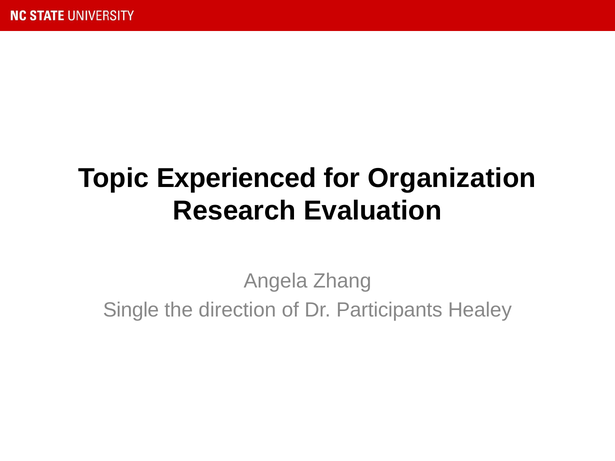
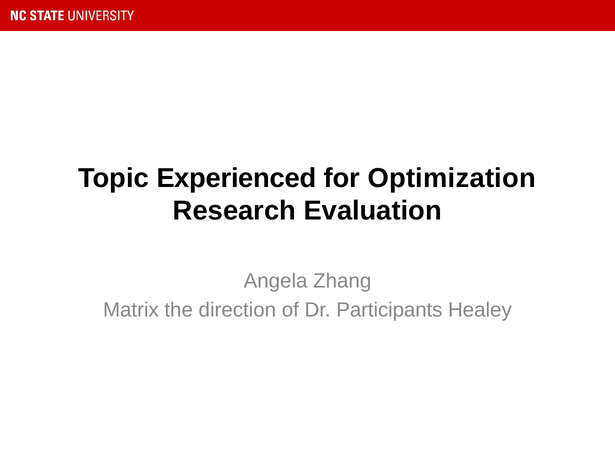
Organization: Organization -> Optimization
Single: Single -> Matrix
